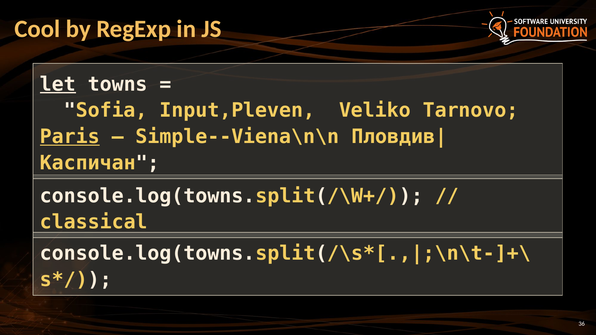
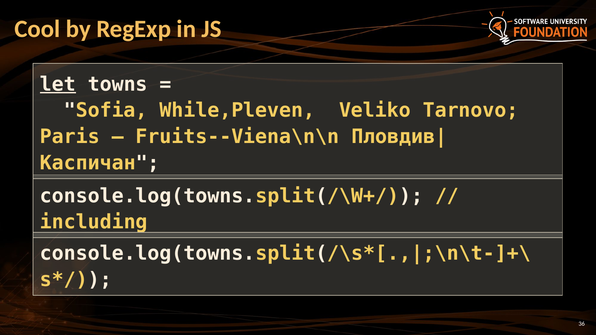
Input,Pleven: Input,Pleven -> While,Pleven
Paris underline: present -> none
Simple--Viena\n\n: Simple--Viena\n\n -> Fruits--Viena\n\n
classical: classical -> including
